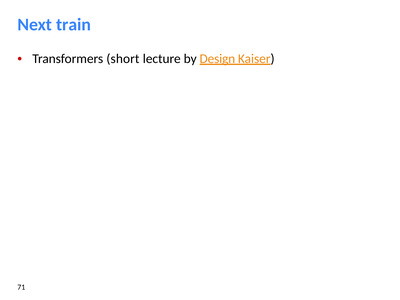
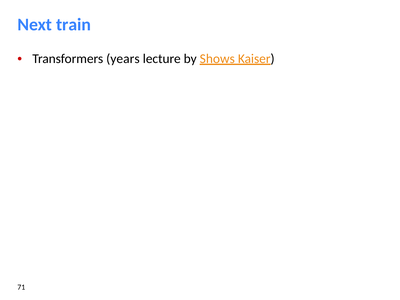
short: short -> years
Design: Design -> Shows
